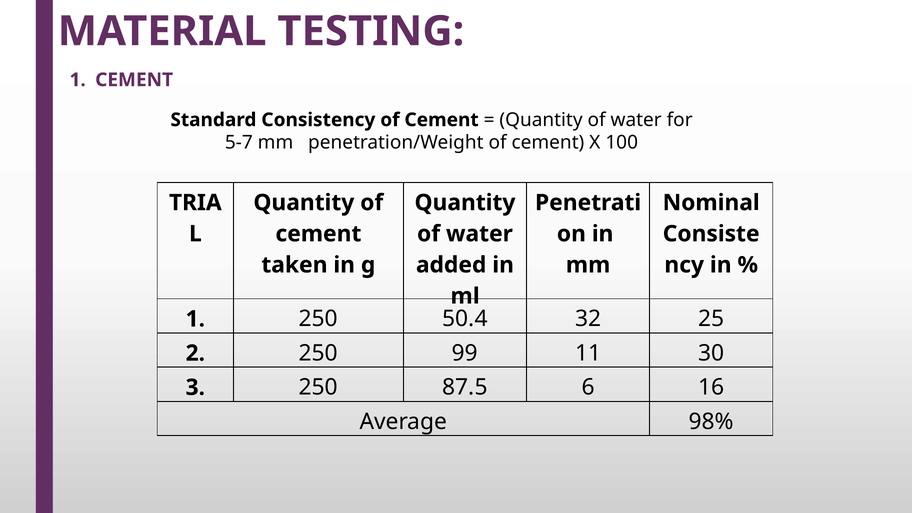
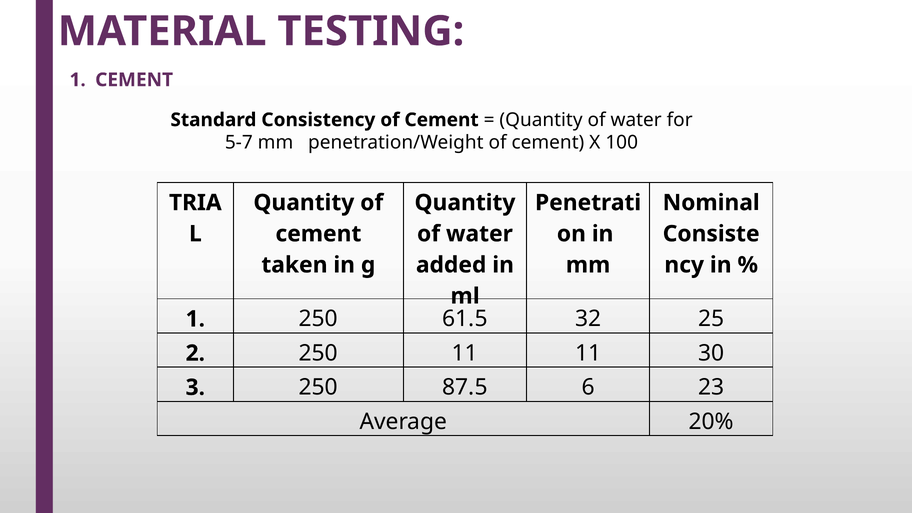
50.4: 50.4 -> 61.5
250 99: 99 -> 11
16: 16 -> 23
98%: 98% -> 20%
